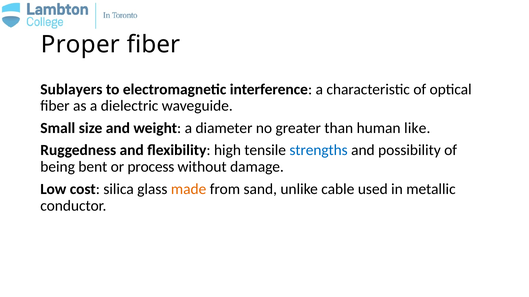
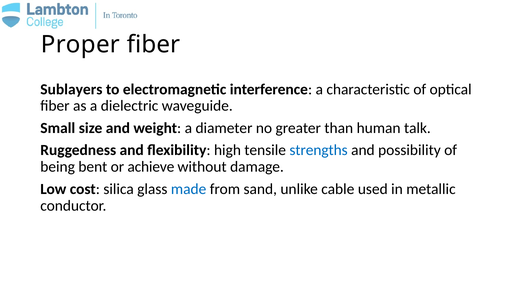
like: like -> talk
process: process -> achieve
made colour: orange -> blue
